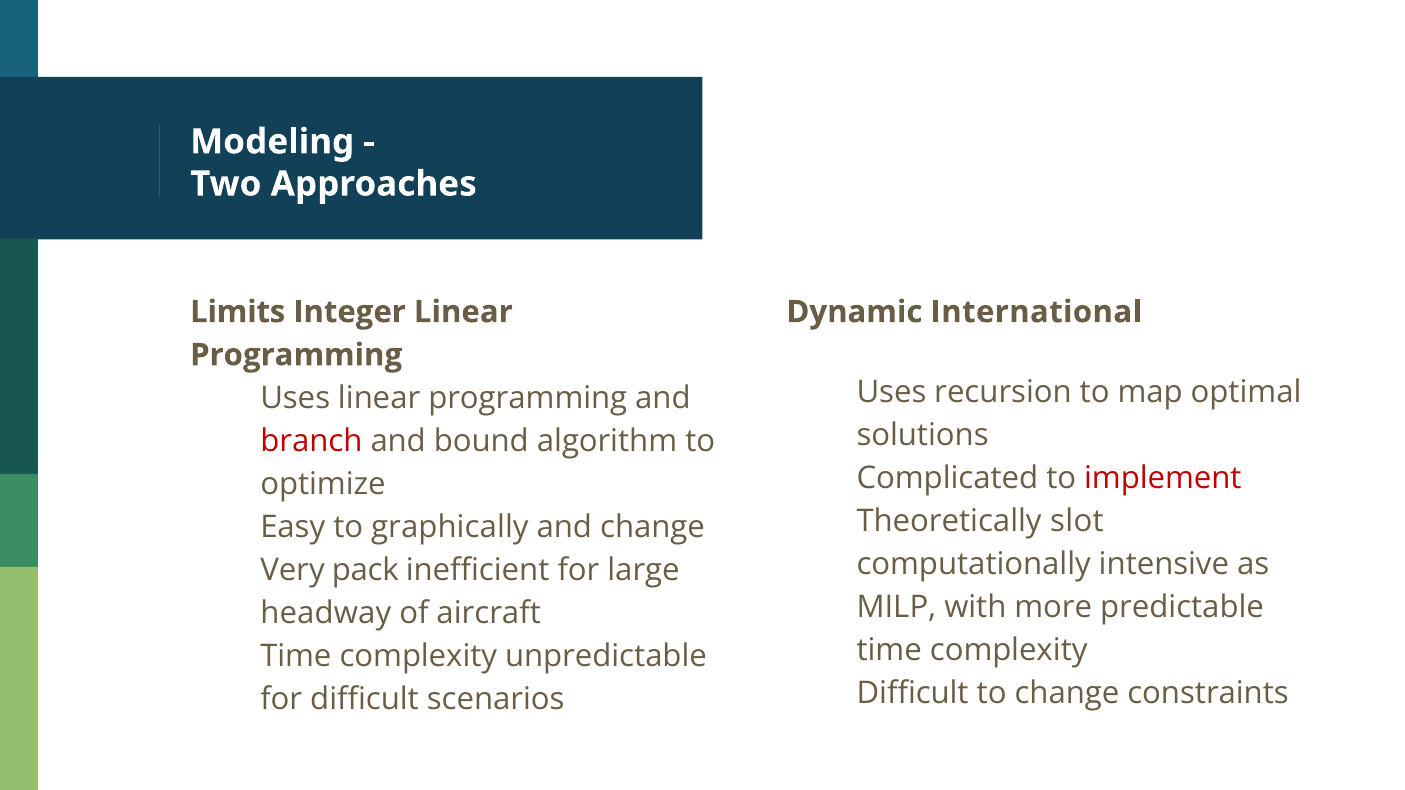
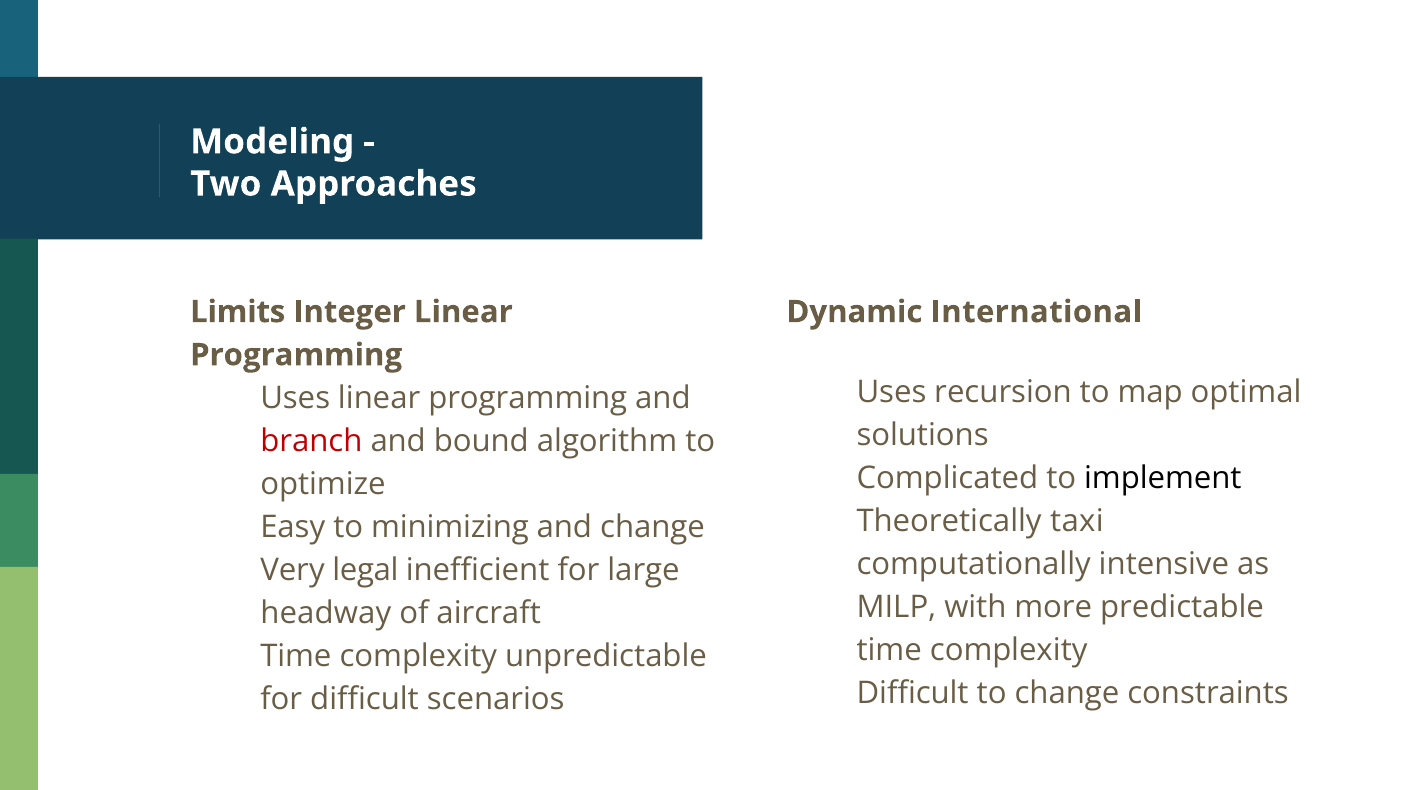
implement colour: red -> black
slot: slot -> taxi
graphically: graphically -> minimizing
pack: pack -> legal
